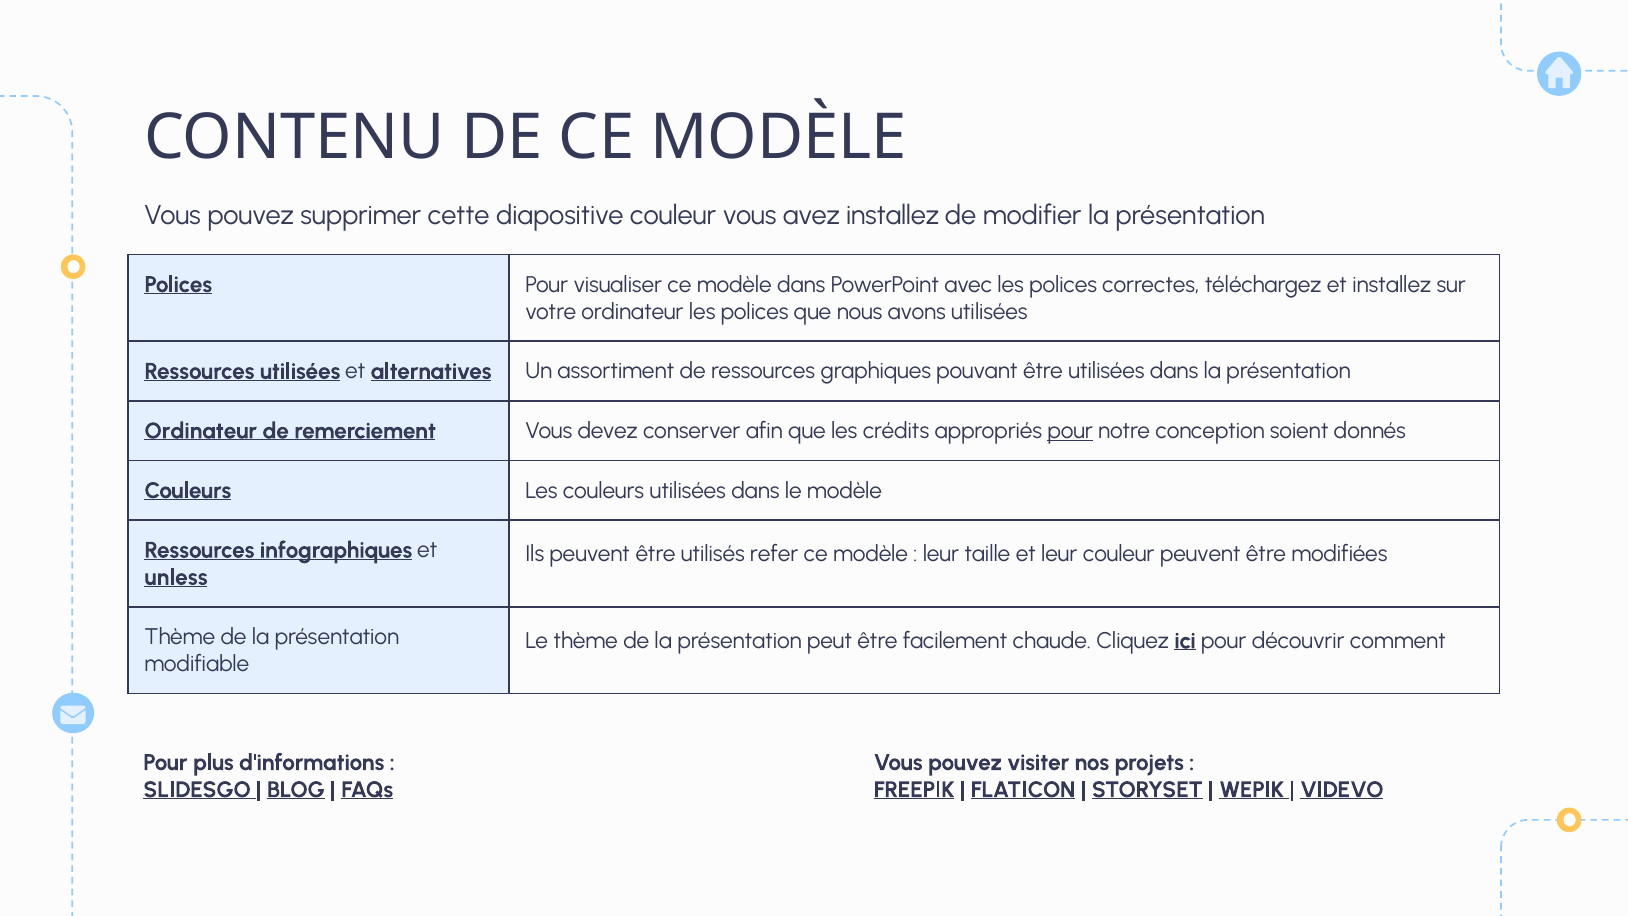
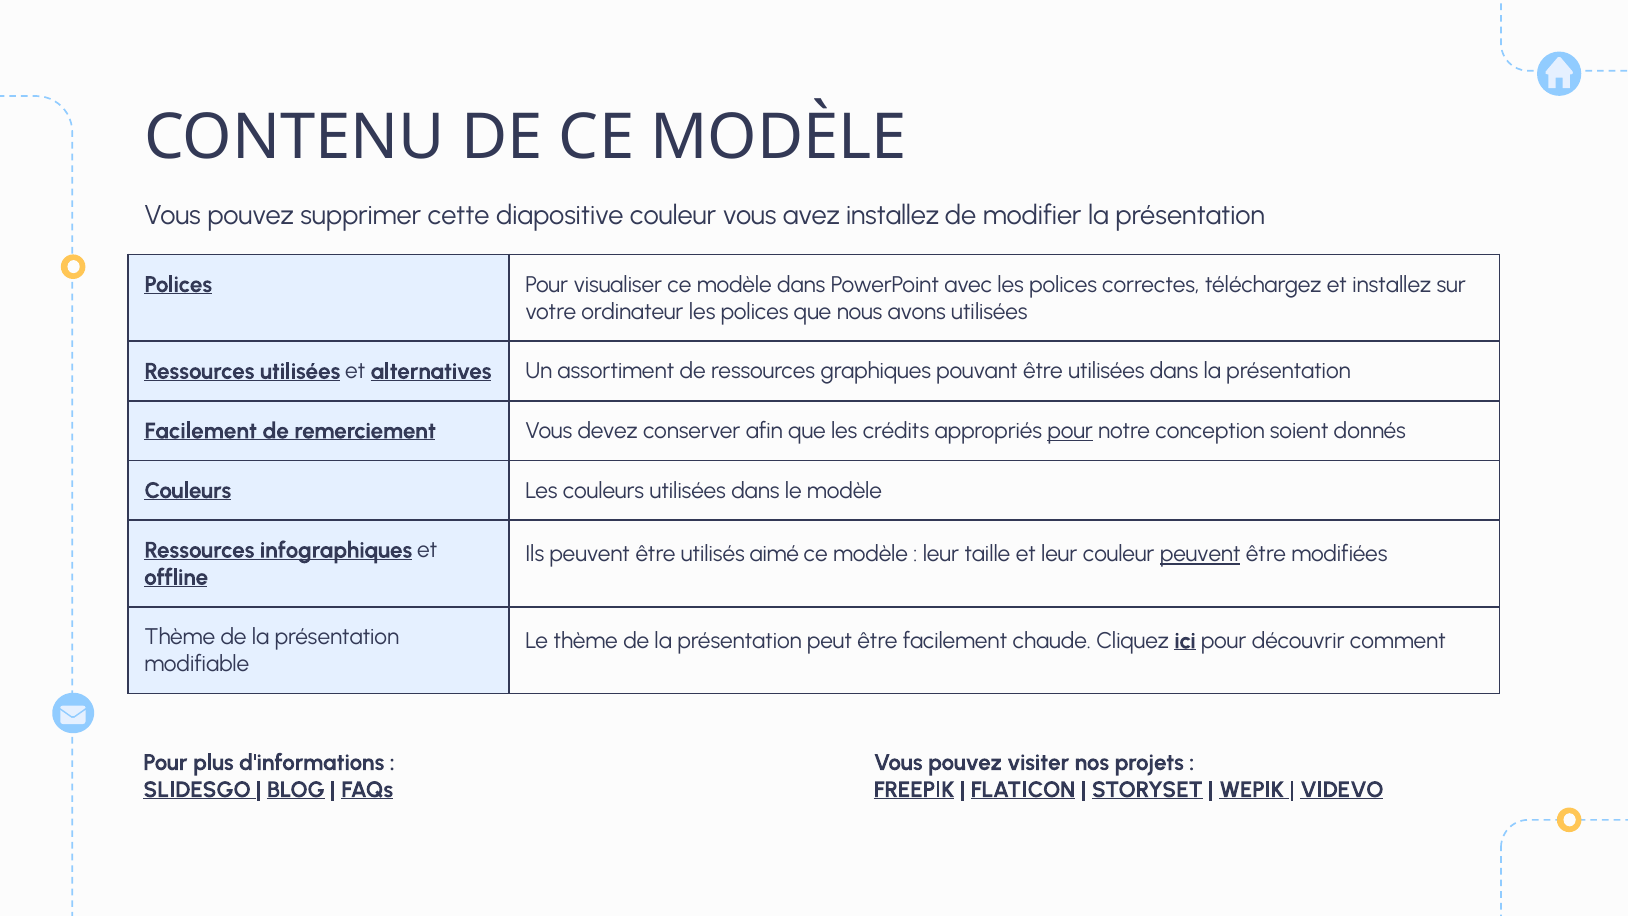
Ordinateur at (201, 431): Ordinateur -> Facilement
refer: refer -> aimé
peuvent at (1200, 554) underline: none -> present
unless: unless -> offline
